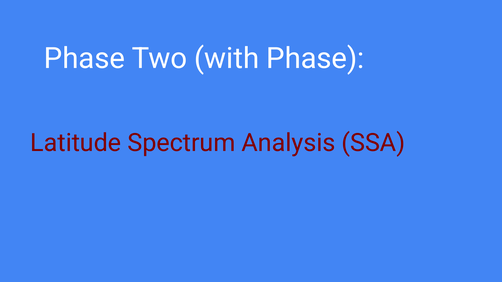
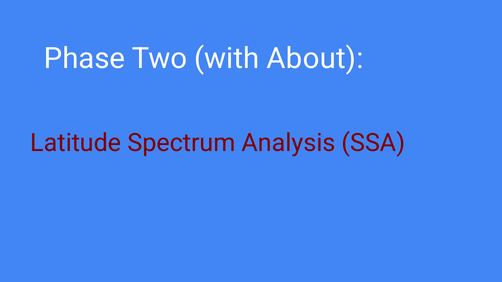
with Phase: Phase -> About
